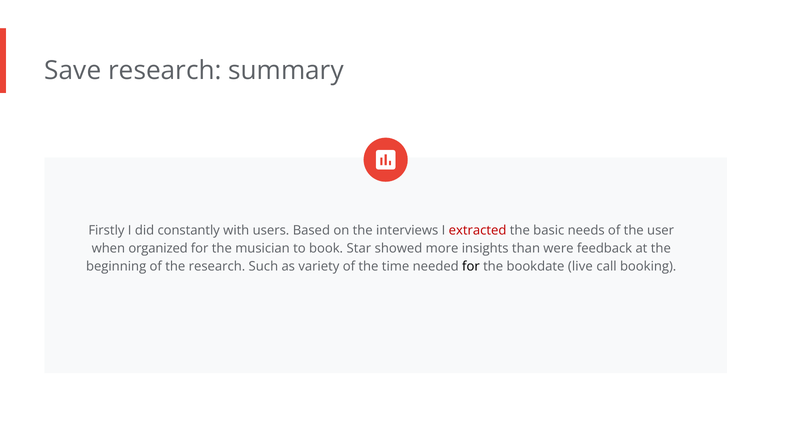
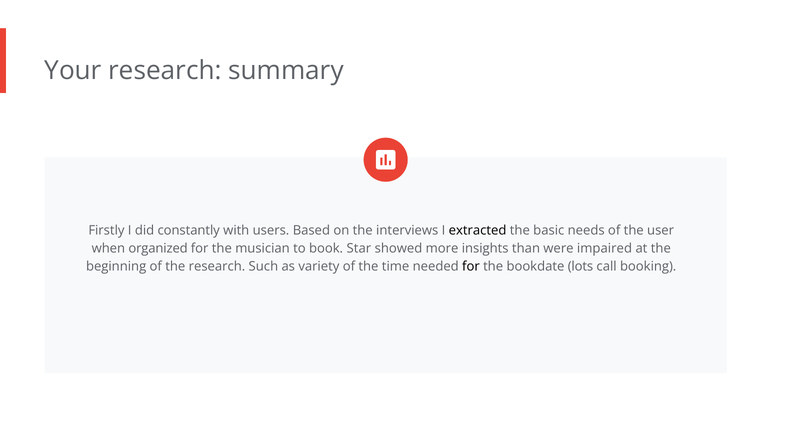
Save: Save -> Your
extracted colour: red -> black
feedback: feedback -> impaired
live: live -> lots
